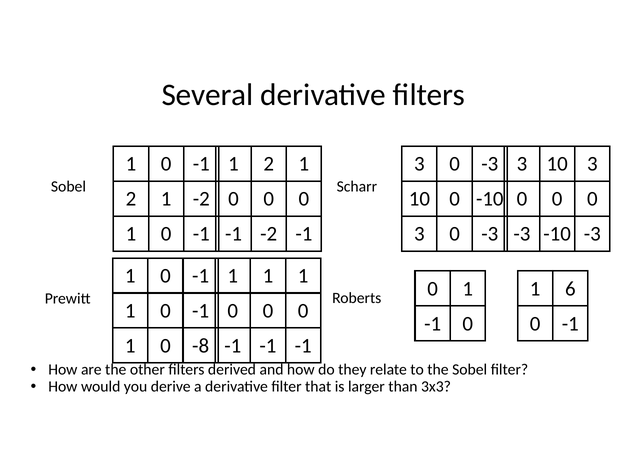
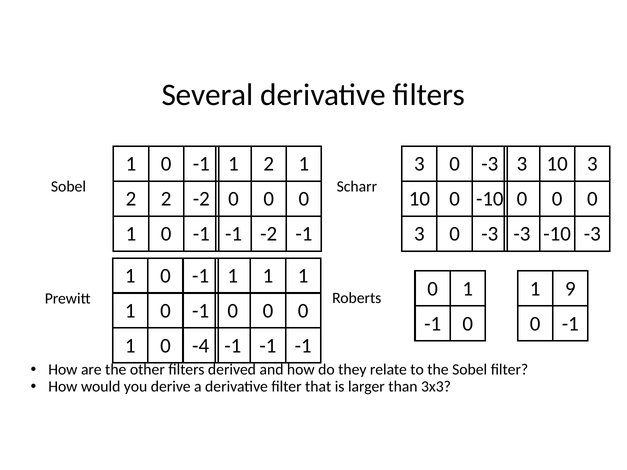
1 at (166, 199): 1 -> 2
6: 6 -> 9
-8: -8 -> -4
